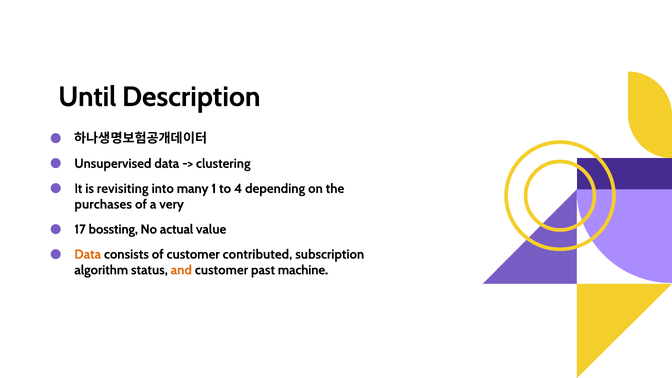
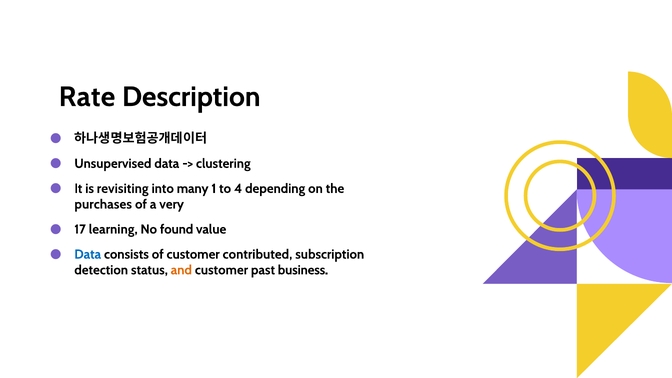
Until: Until -> Rate
bossting: bossting -> learning
actual: actual -> found
Data at (88, 254) colour: orange -> blue
algorithm: algorithm -> detection
machine: machine -> business
